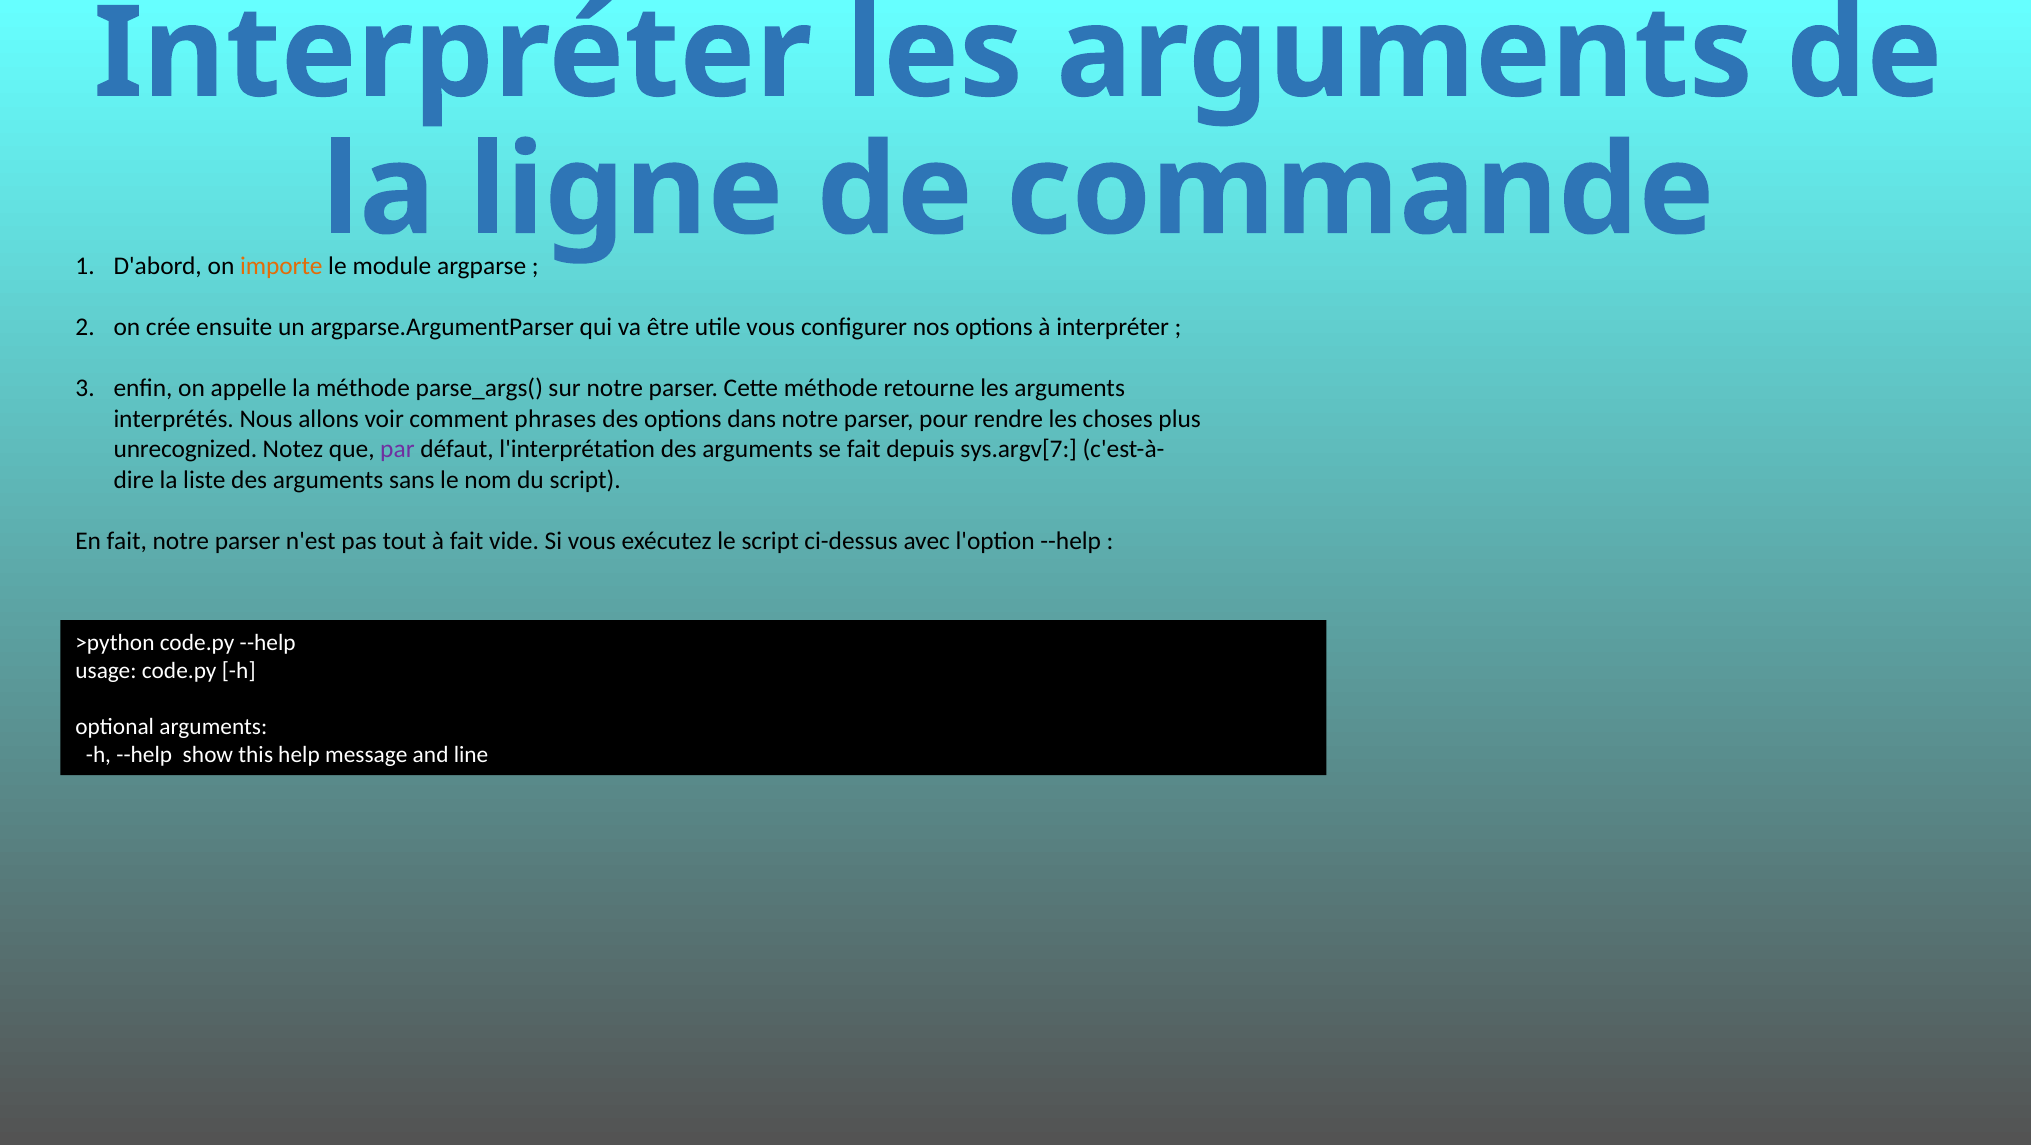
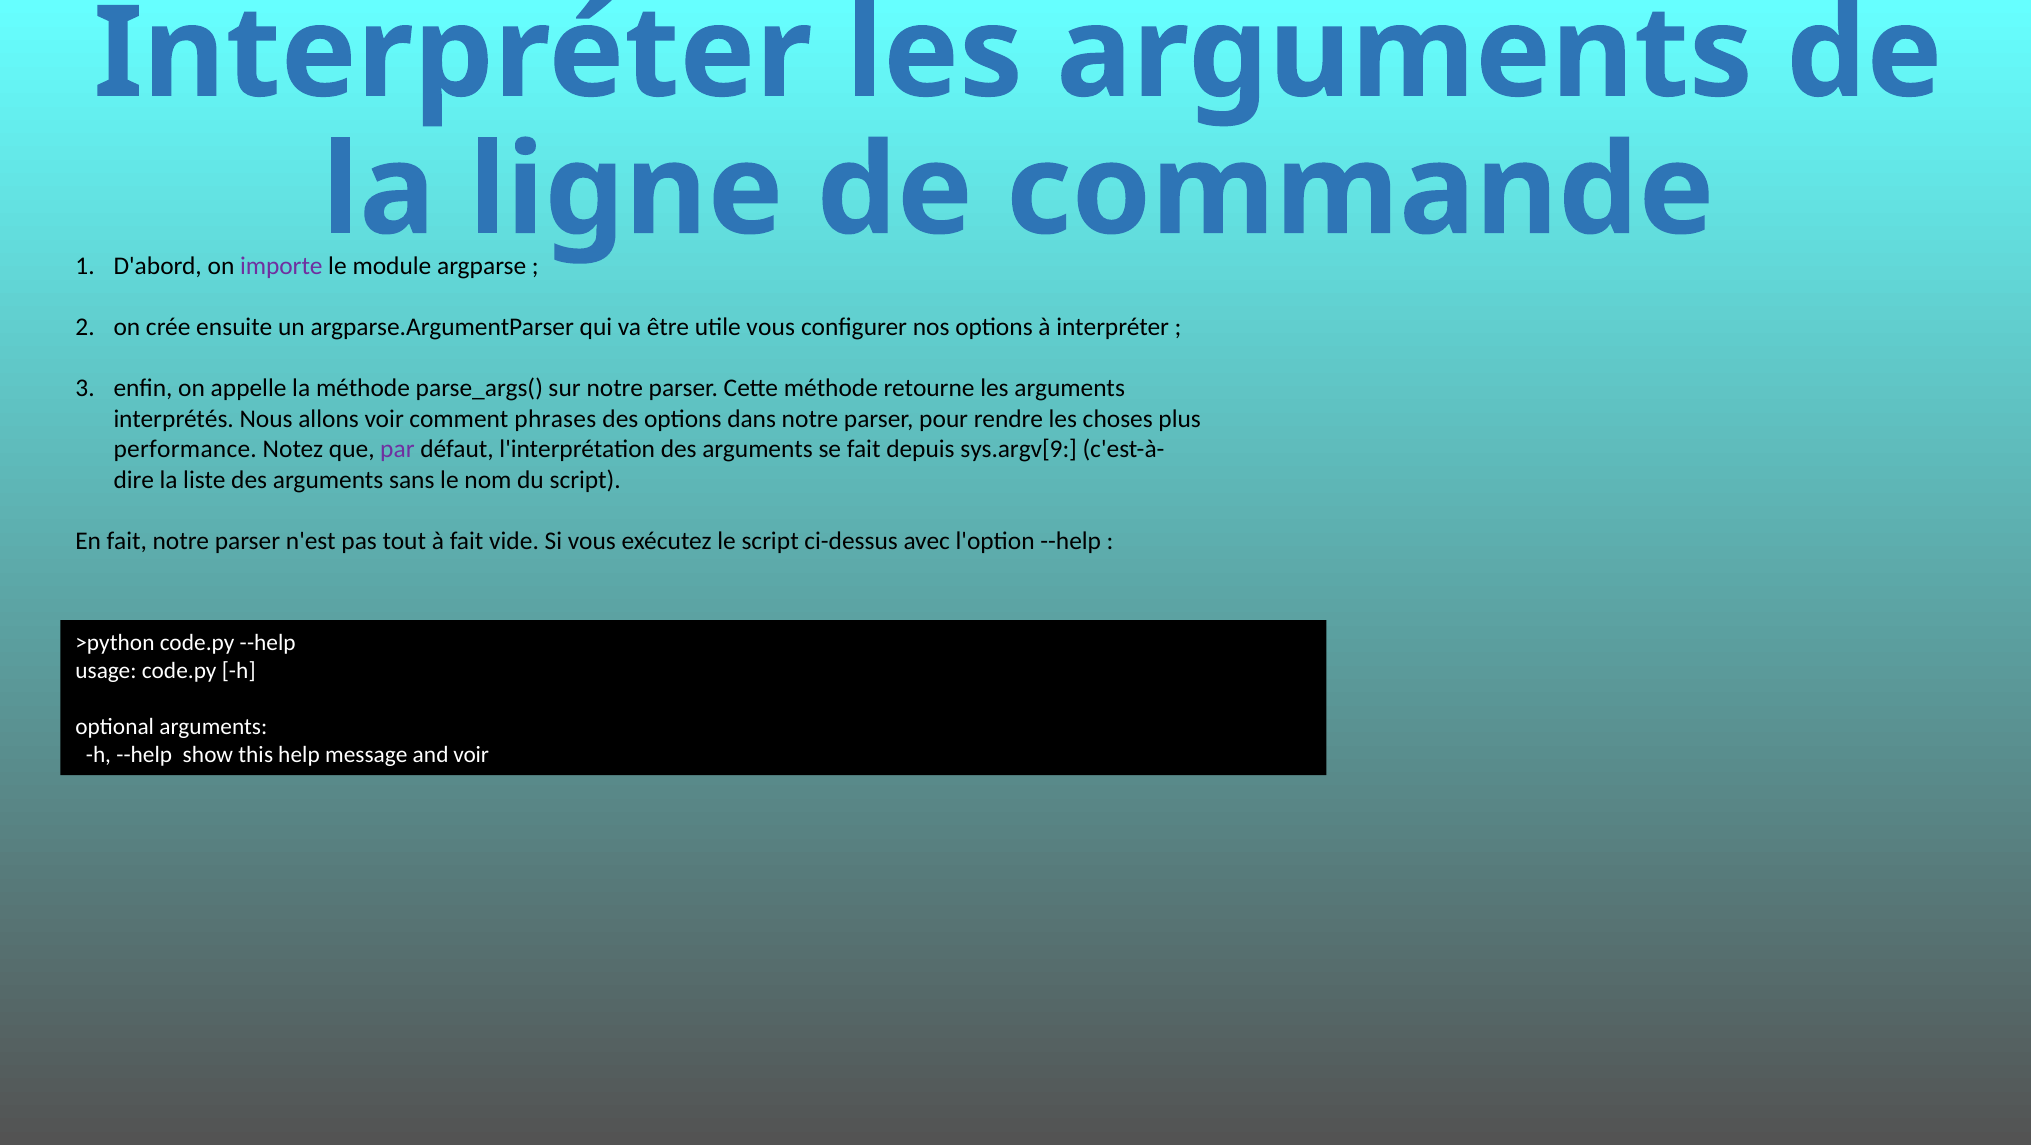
importe colour: orange -> purple
unrecognized: unrecognized -> performance
sys.argv[7: sys.argv[7 -> sys.argv[9
and line: line -> voir
